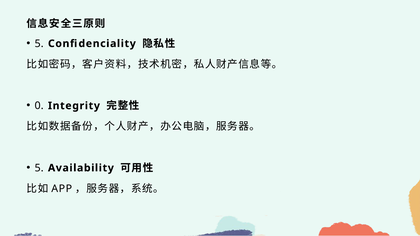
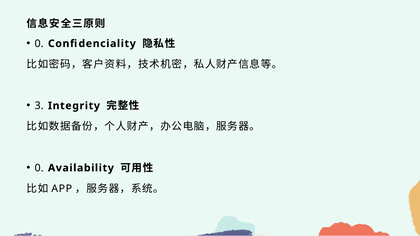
5 at (39, 44): 5 -> 0
0: 0 -> 3
5 at (39, 168): 5 -> 0
